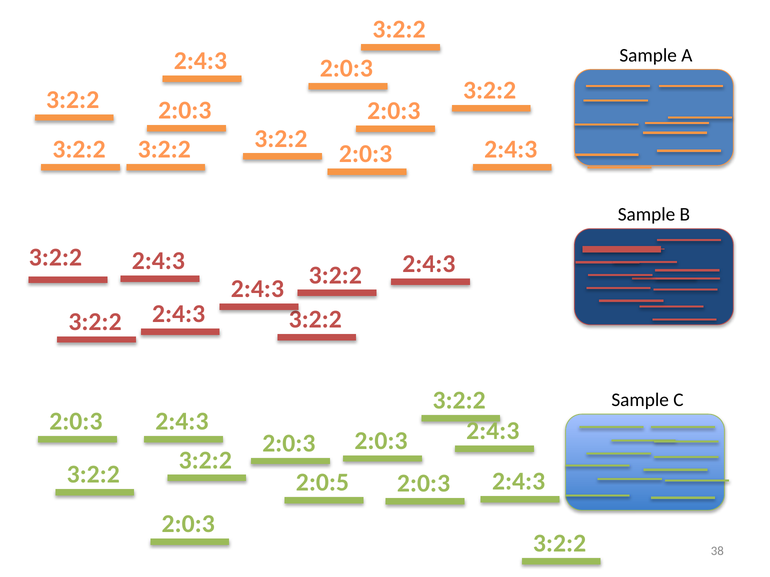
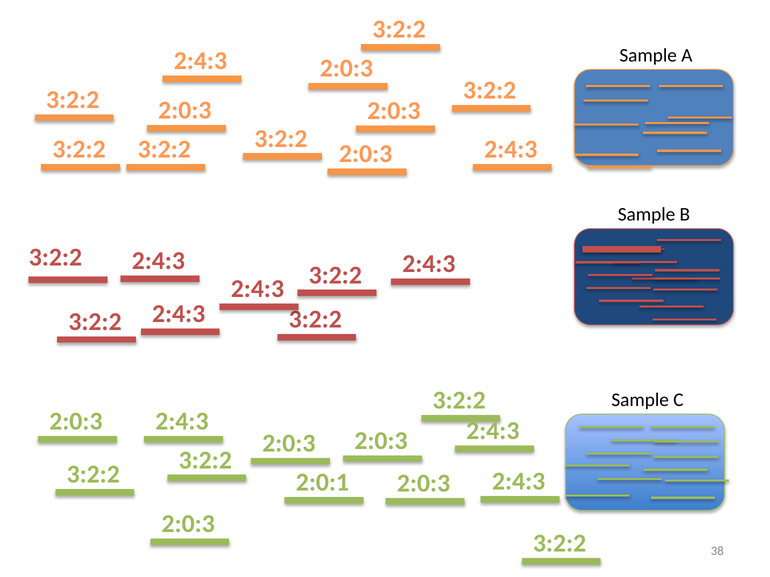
2:0:5: 2:0:5 -> 2:0:1
